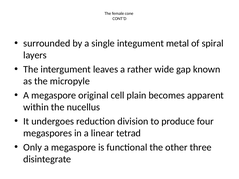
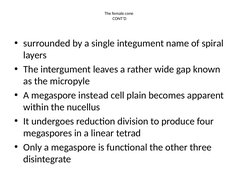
metal: metal -> name
original: original -> instead
